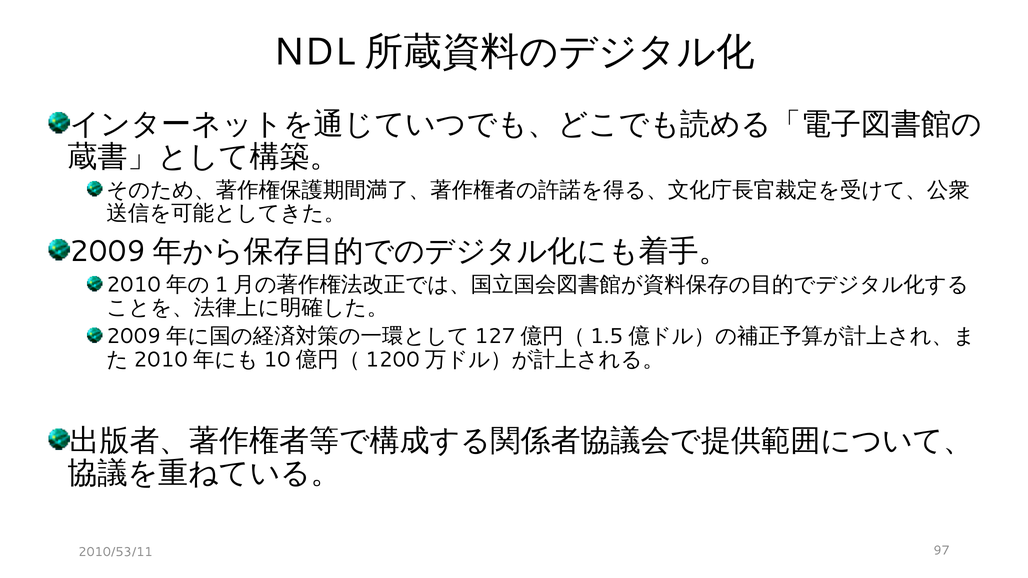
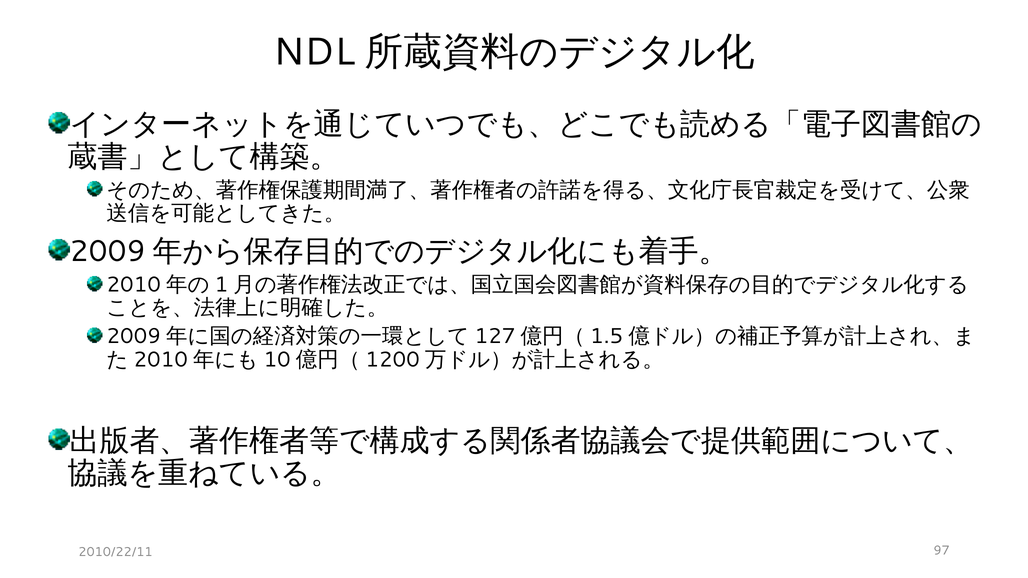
2010/53/11: 2010/53/11 -> 2010/22/11
